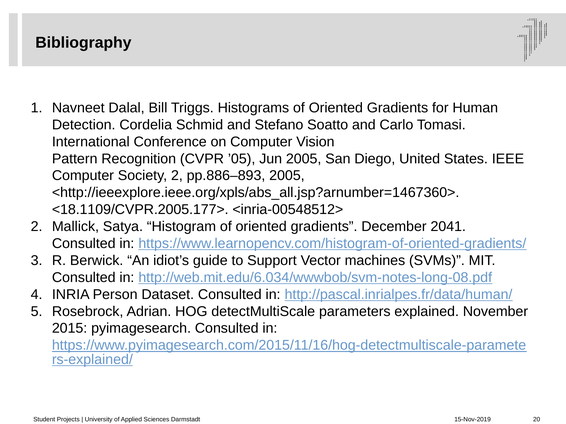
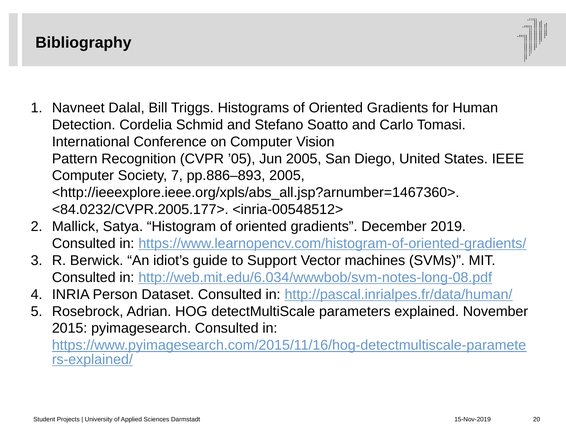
Society 2: 2 -> 7
<18.1109/CVPR.2005.177>: <18.1109/CVPR.2005.177> -> <84.0232/CVPR.2005.177>
2041: 2041 -> 2019
